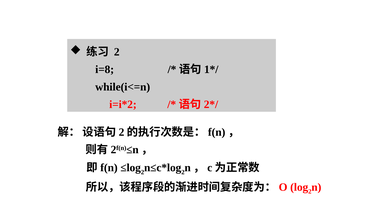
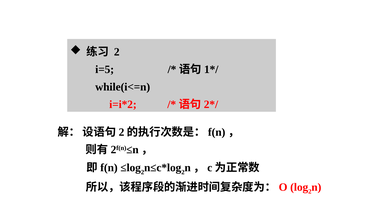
i=8: i=8 -> i=5
